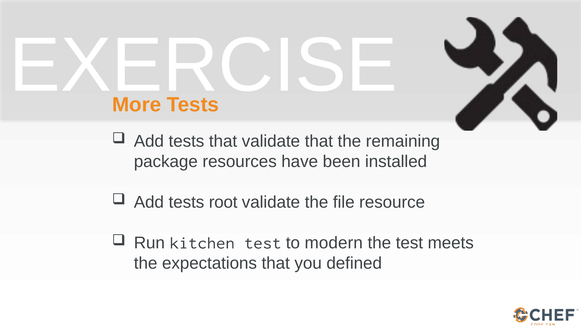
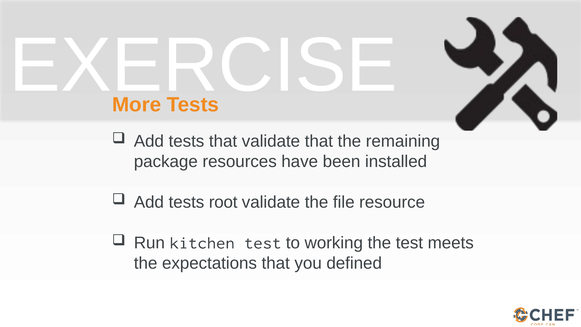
modern: modern -> working
